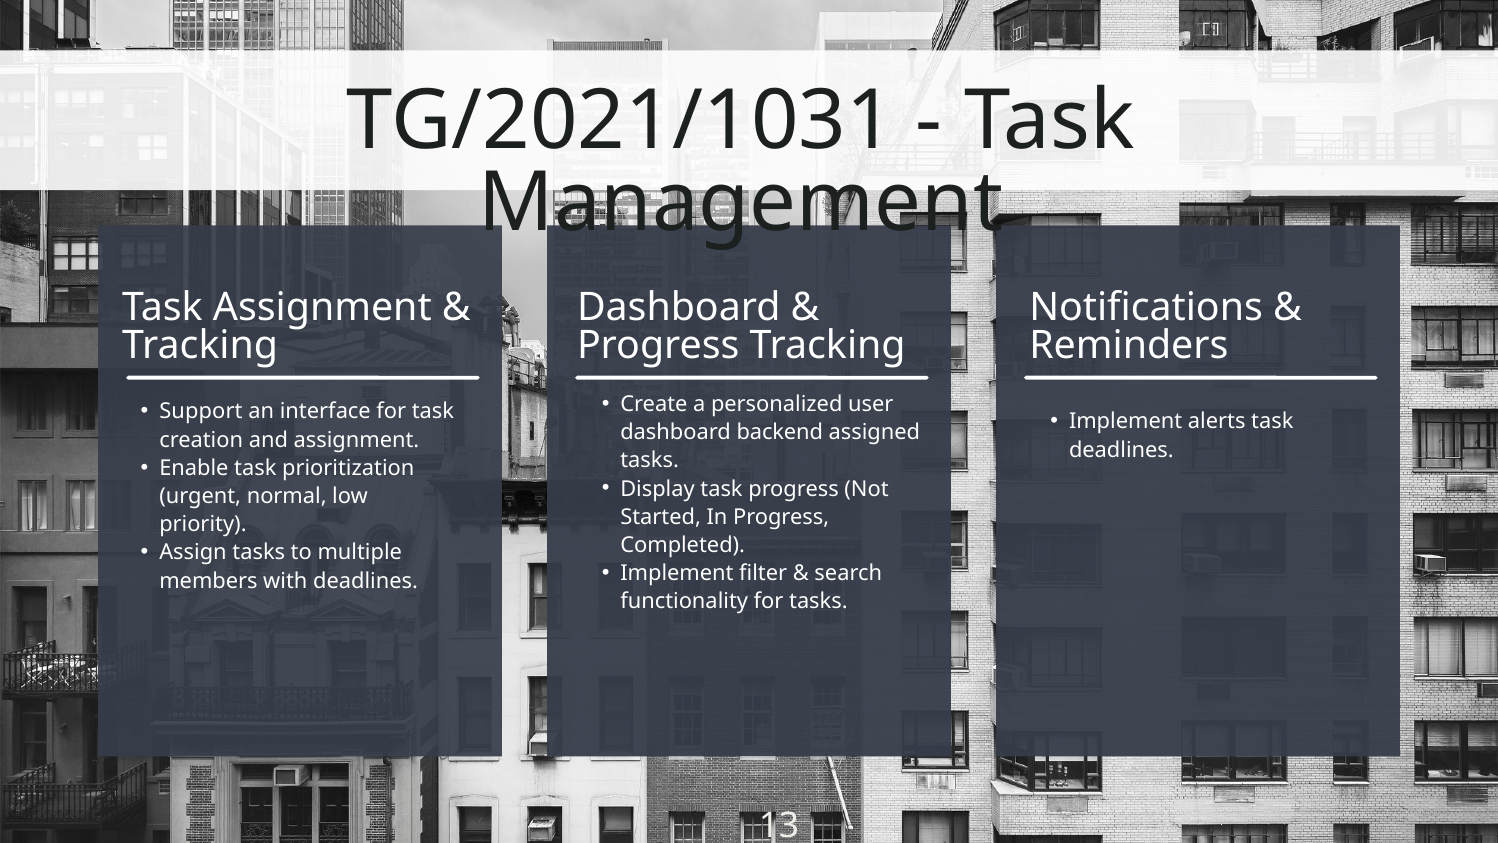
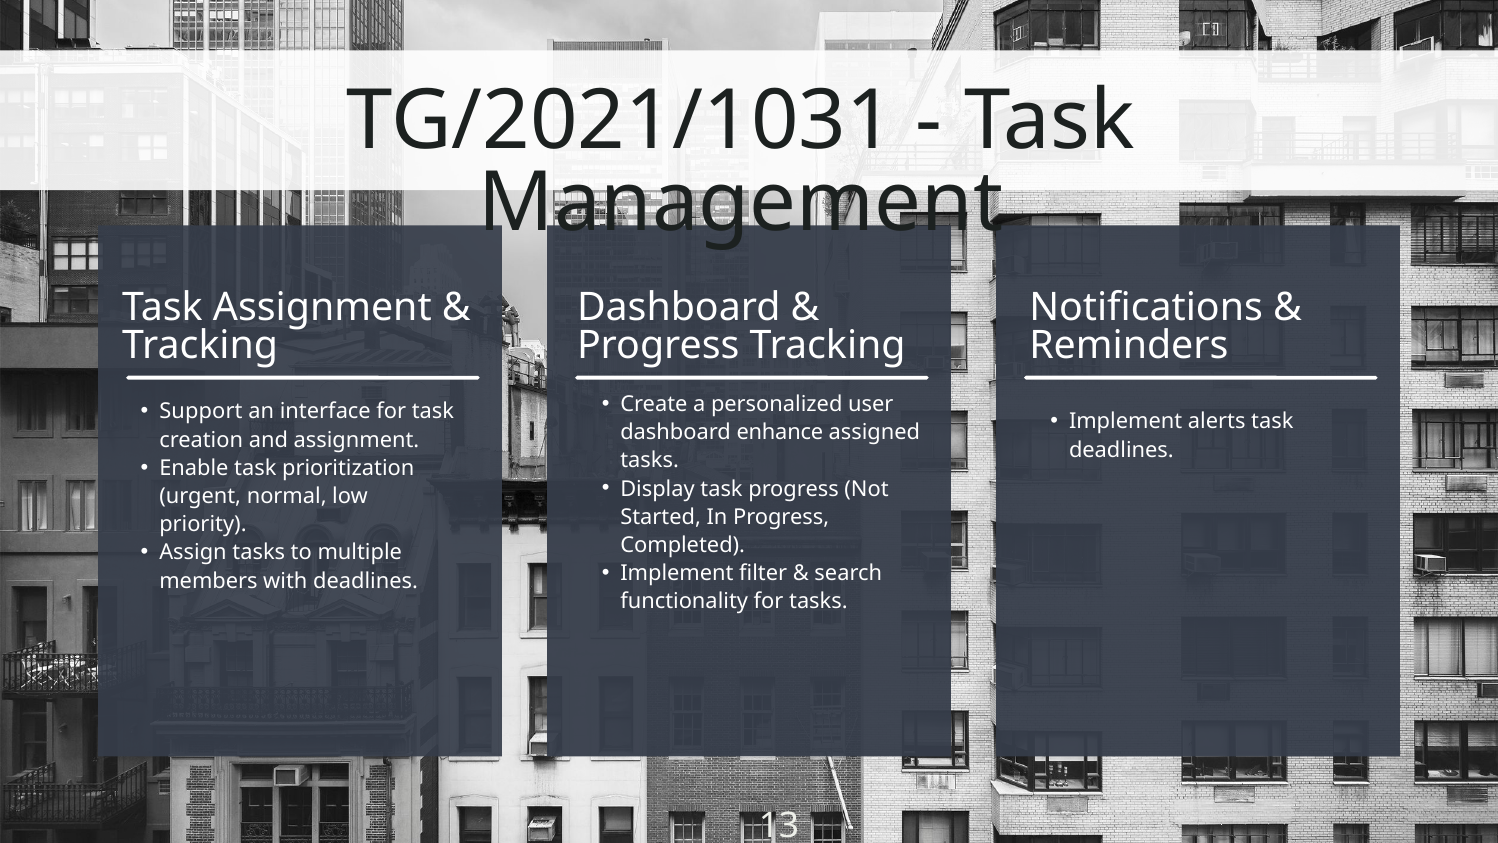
backend: backend -> enhance
